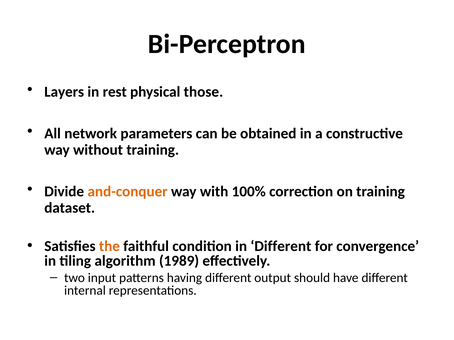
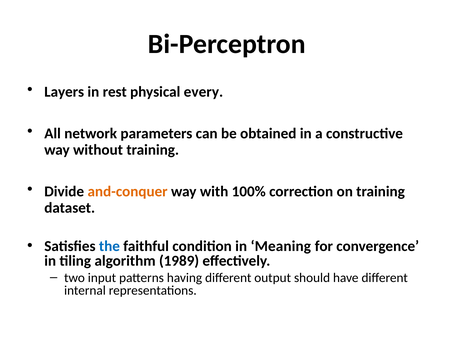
those: those -> every
the colour: orange -> blue
in Different: Different -> Meaning
